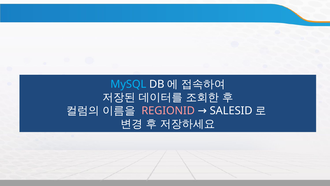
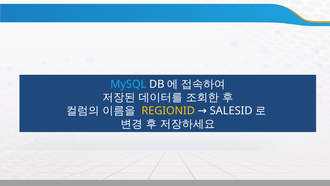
REGIONID colour: pink -> yellow
